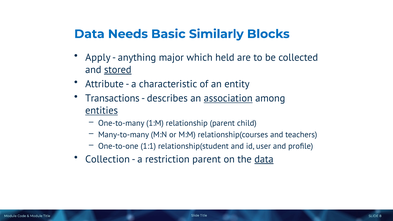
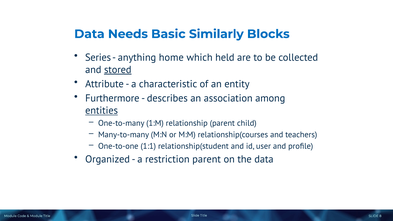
Apply: Apply -> Series
major: major -> home
Transactions: Transactions -> Furthermore
association underline: present -> none
Collection: Collection -> Organized
data at (264, 159) underline: present -> none
